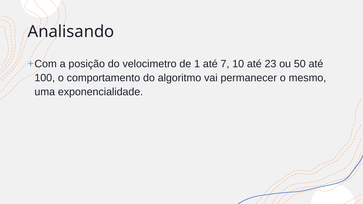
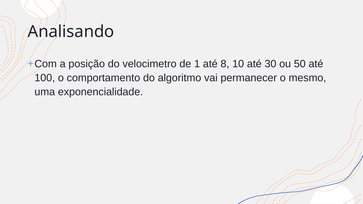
7: 7 -> 8
23: 23 -> 30
